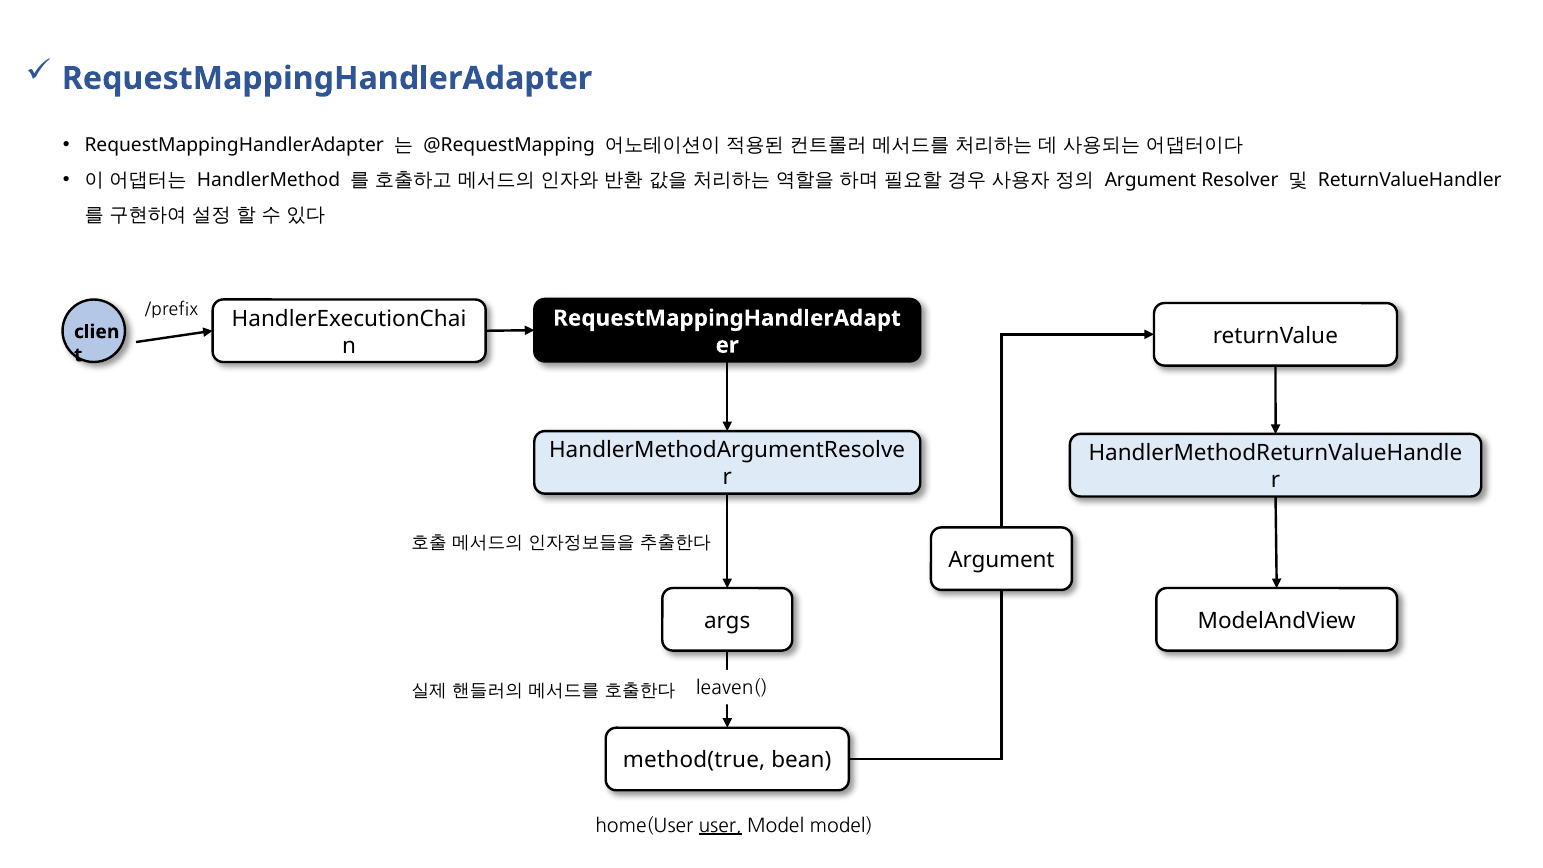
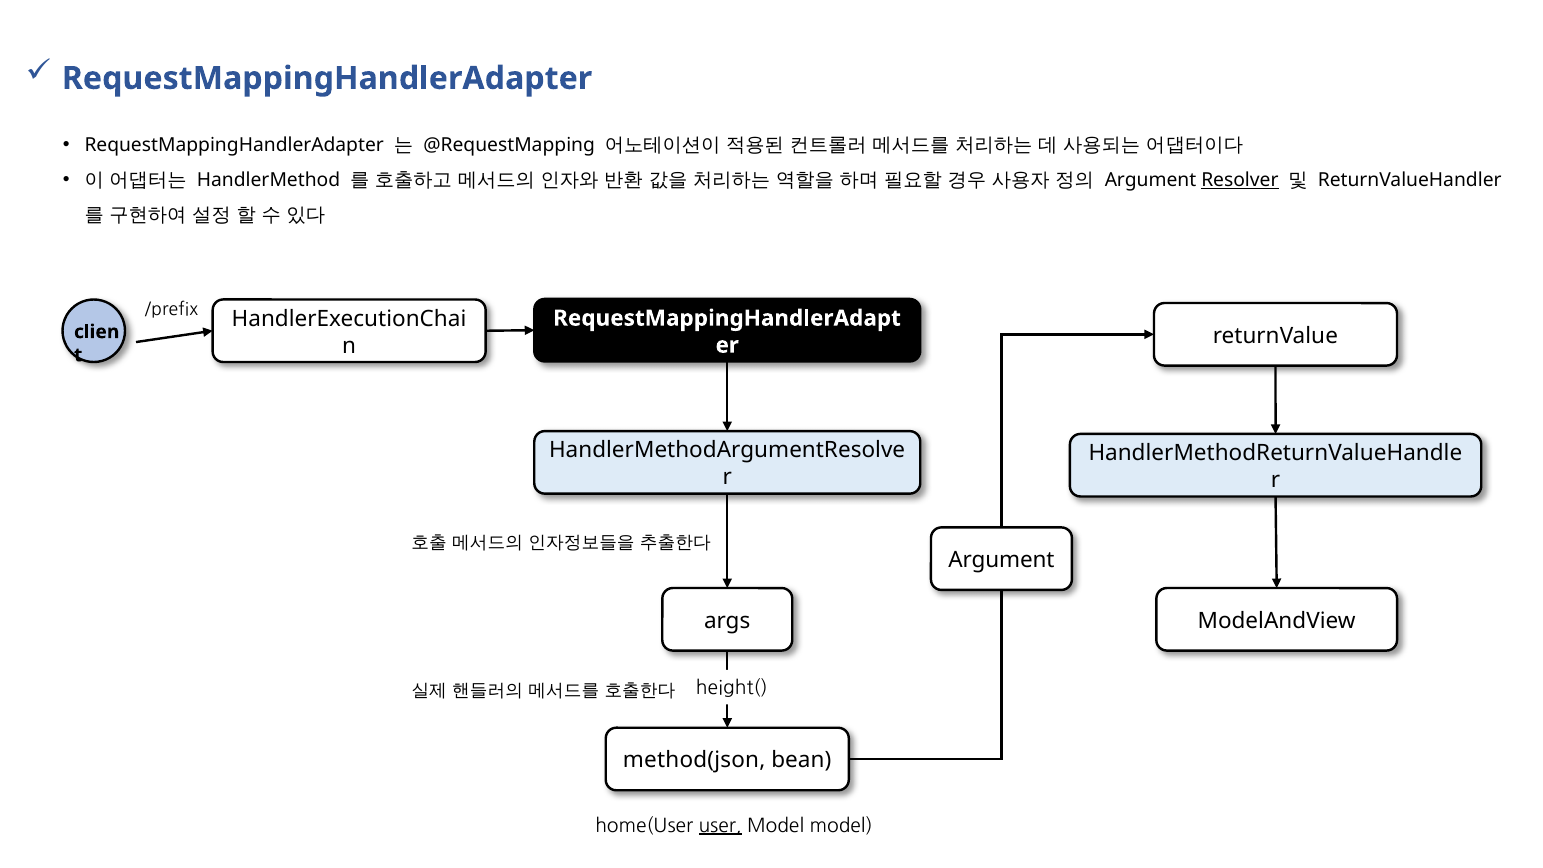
Resolver underline: none -> present
leaven(: leaven( -> height(
method(true: method(true -> method(json
